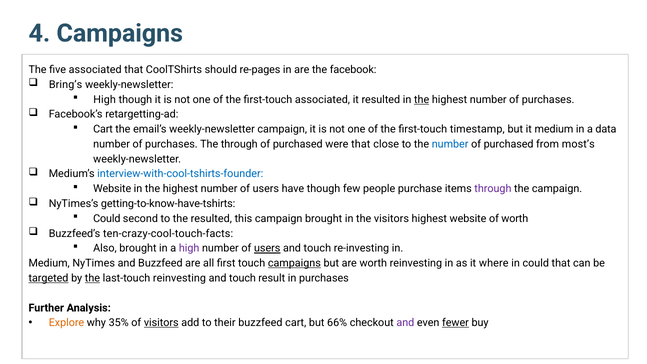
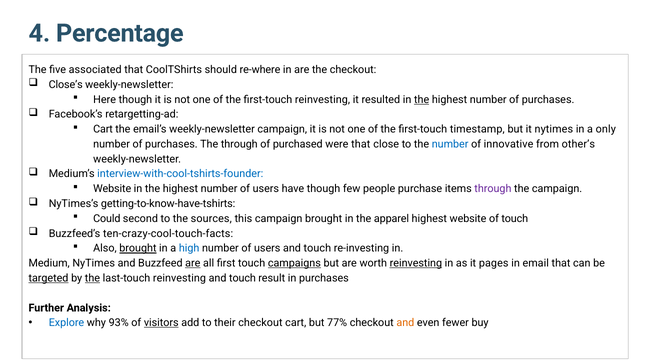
4 Campaigns: Campaigns -> Percentage
re-pages: re-pages -> re-where
the facebook: facebook -> checkout
Bring’s: Bring’s -> Close’s
High at (105, 100): High -> Here
first-touch associated: associated -> reinvesting
it medium: medium -> nytimes
data: data -> only
purchased at (509, 144): purchased -> innovative
most’s: most’s -> other’s
the resulted: resulted -> sources
the visitors: visitors -> apparel
of worth: worth -> touch
brought at (138, 248) underline: none -> present
high at (189, 248) colour: purple -> blue
users at (267, 248) underline: present -> none
are at (193, 263) underline: none -> present
reinvesting at (416, 263) underline: none -> present
where: where -> pages
in could: could -> email
Explore colour: orange -> blue
35%: 35% -> 93%
their buzzfeed: buzzfeed -> checkout
66%: 66% -> 77%
and at (405, 323) colour: purple -> orange
fewer underline: present -> none
